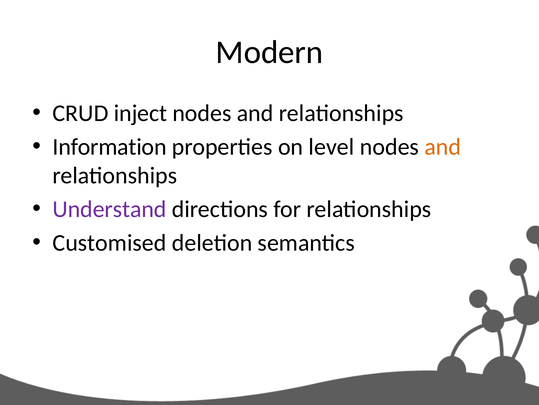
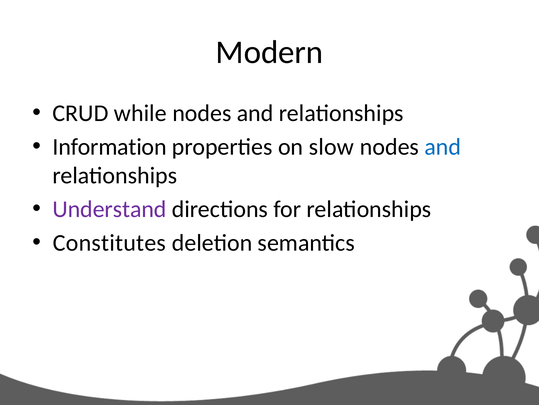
inject: inject -> while
level: level -> slow
and at (443, 147) colour: orange -> blue
Customised: Customised -> Constitutes
